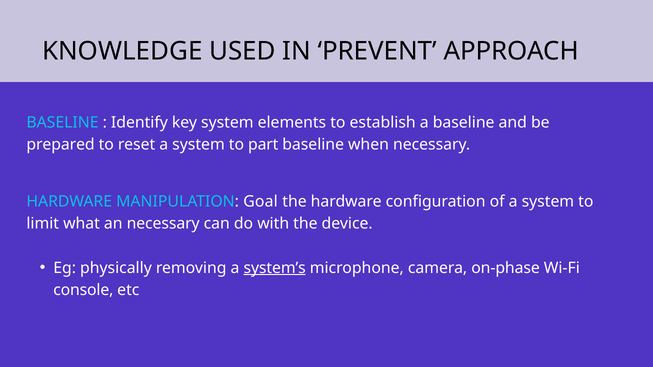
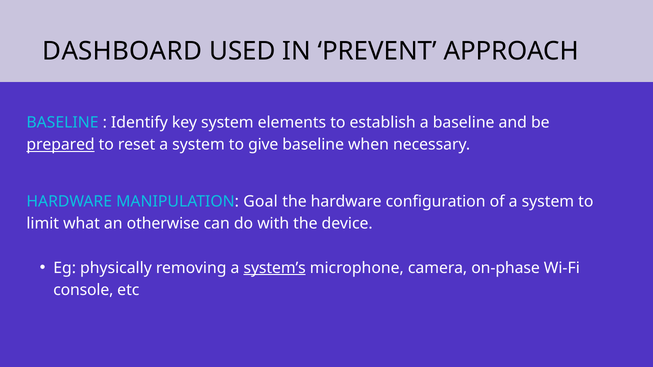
KNOWLEDGE: KNOWLEDGE -> DASHBOARD
prepared underline: none -> present
part: part -> give
an necessary: necessary -> otherwise
